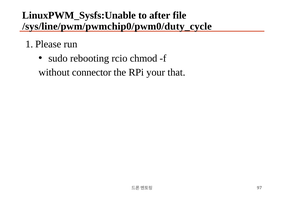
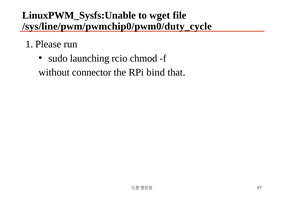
after: after -> wget
rebooting: rebooting -> launching
your: your -> bind
